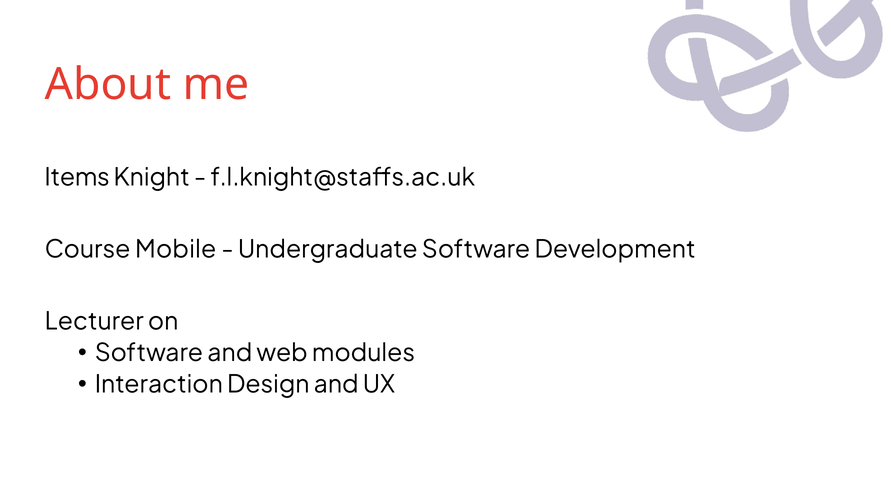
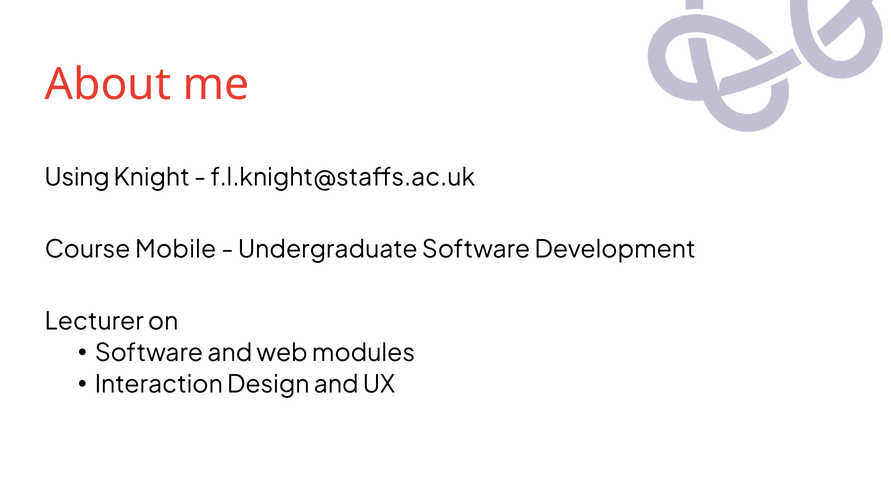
Items: Items -> Using
